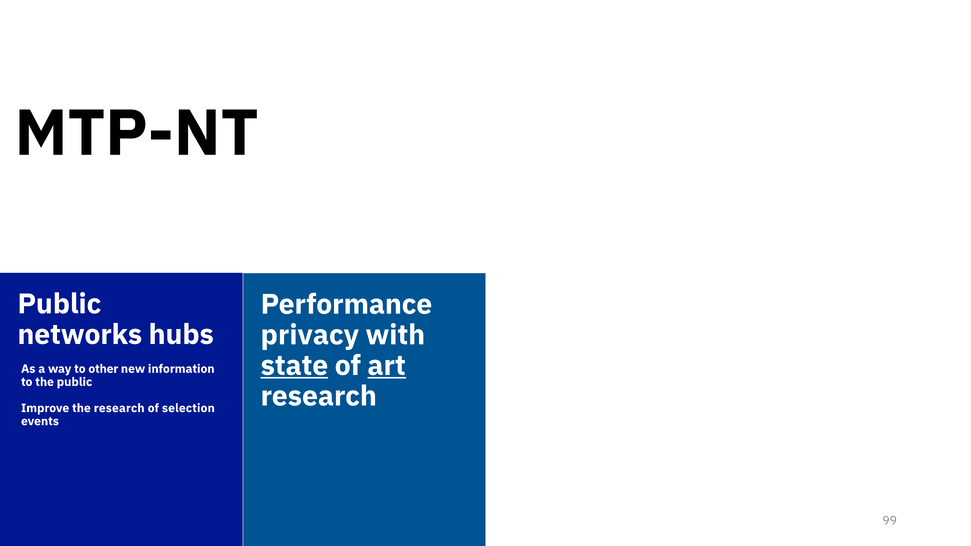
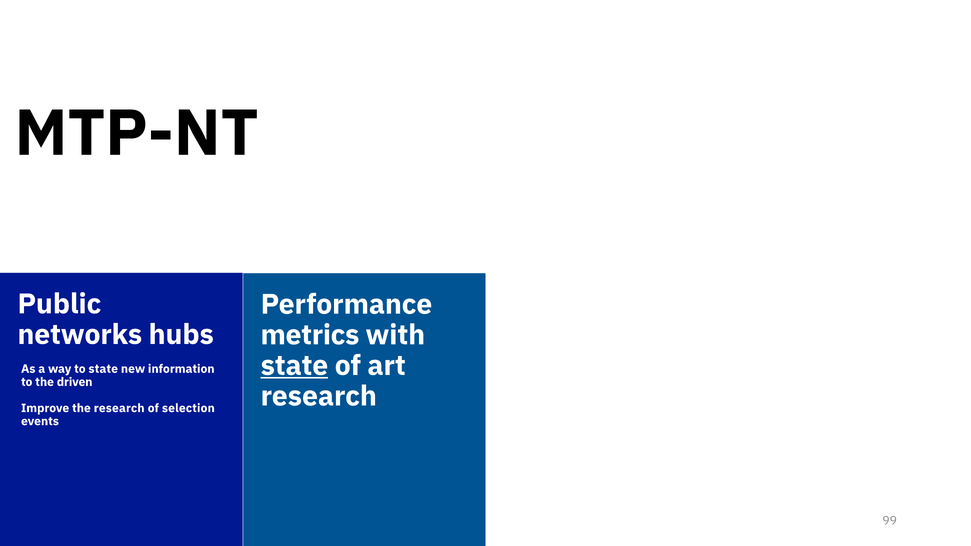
privacy: privacy -> metrics
art underline: present -> none
to other: other -> state
the public: public -> driven
